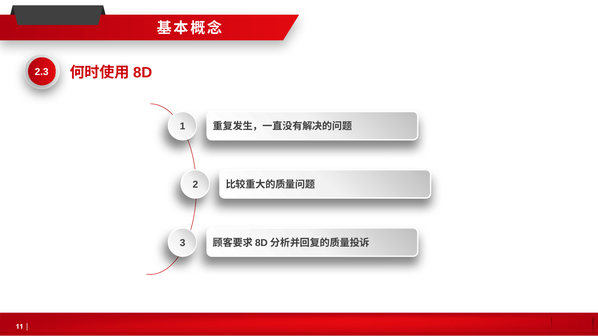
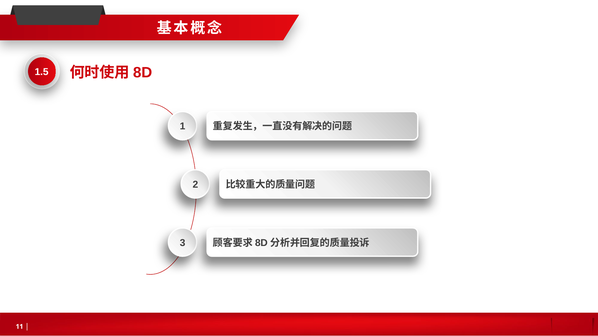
2.3: 2.3 -> 1.5
